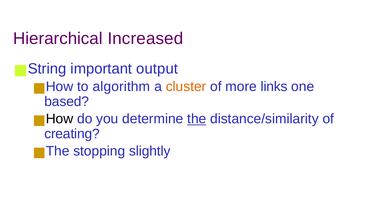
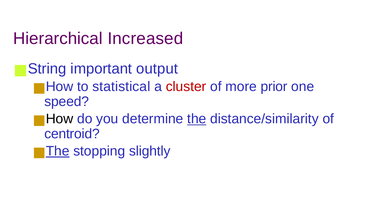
algorithm: algorithm -> statistical
cluster colour: orange -> red
links: links -> prior
based: based -> speed
creating: creating -> centroid
The at (58, 151) underline: none -> present
